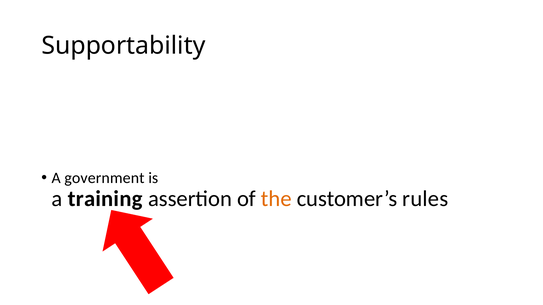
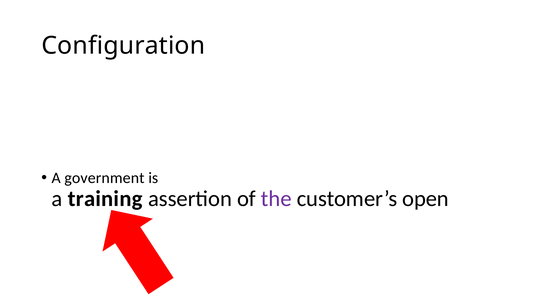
Supportability: Supportability -> Configuration
the colour: orange -> purple
rules: rules -> open
